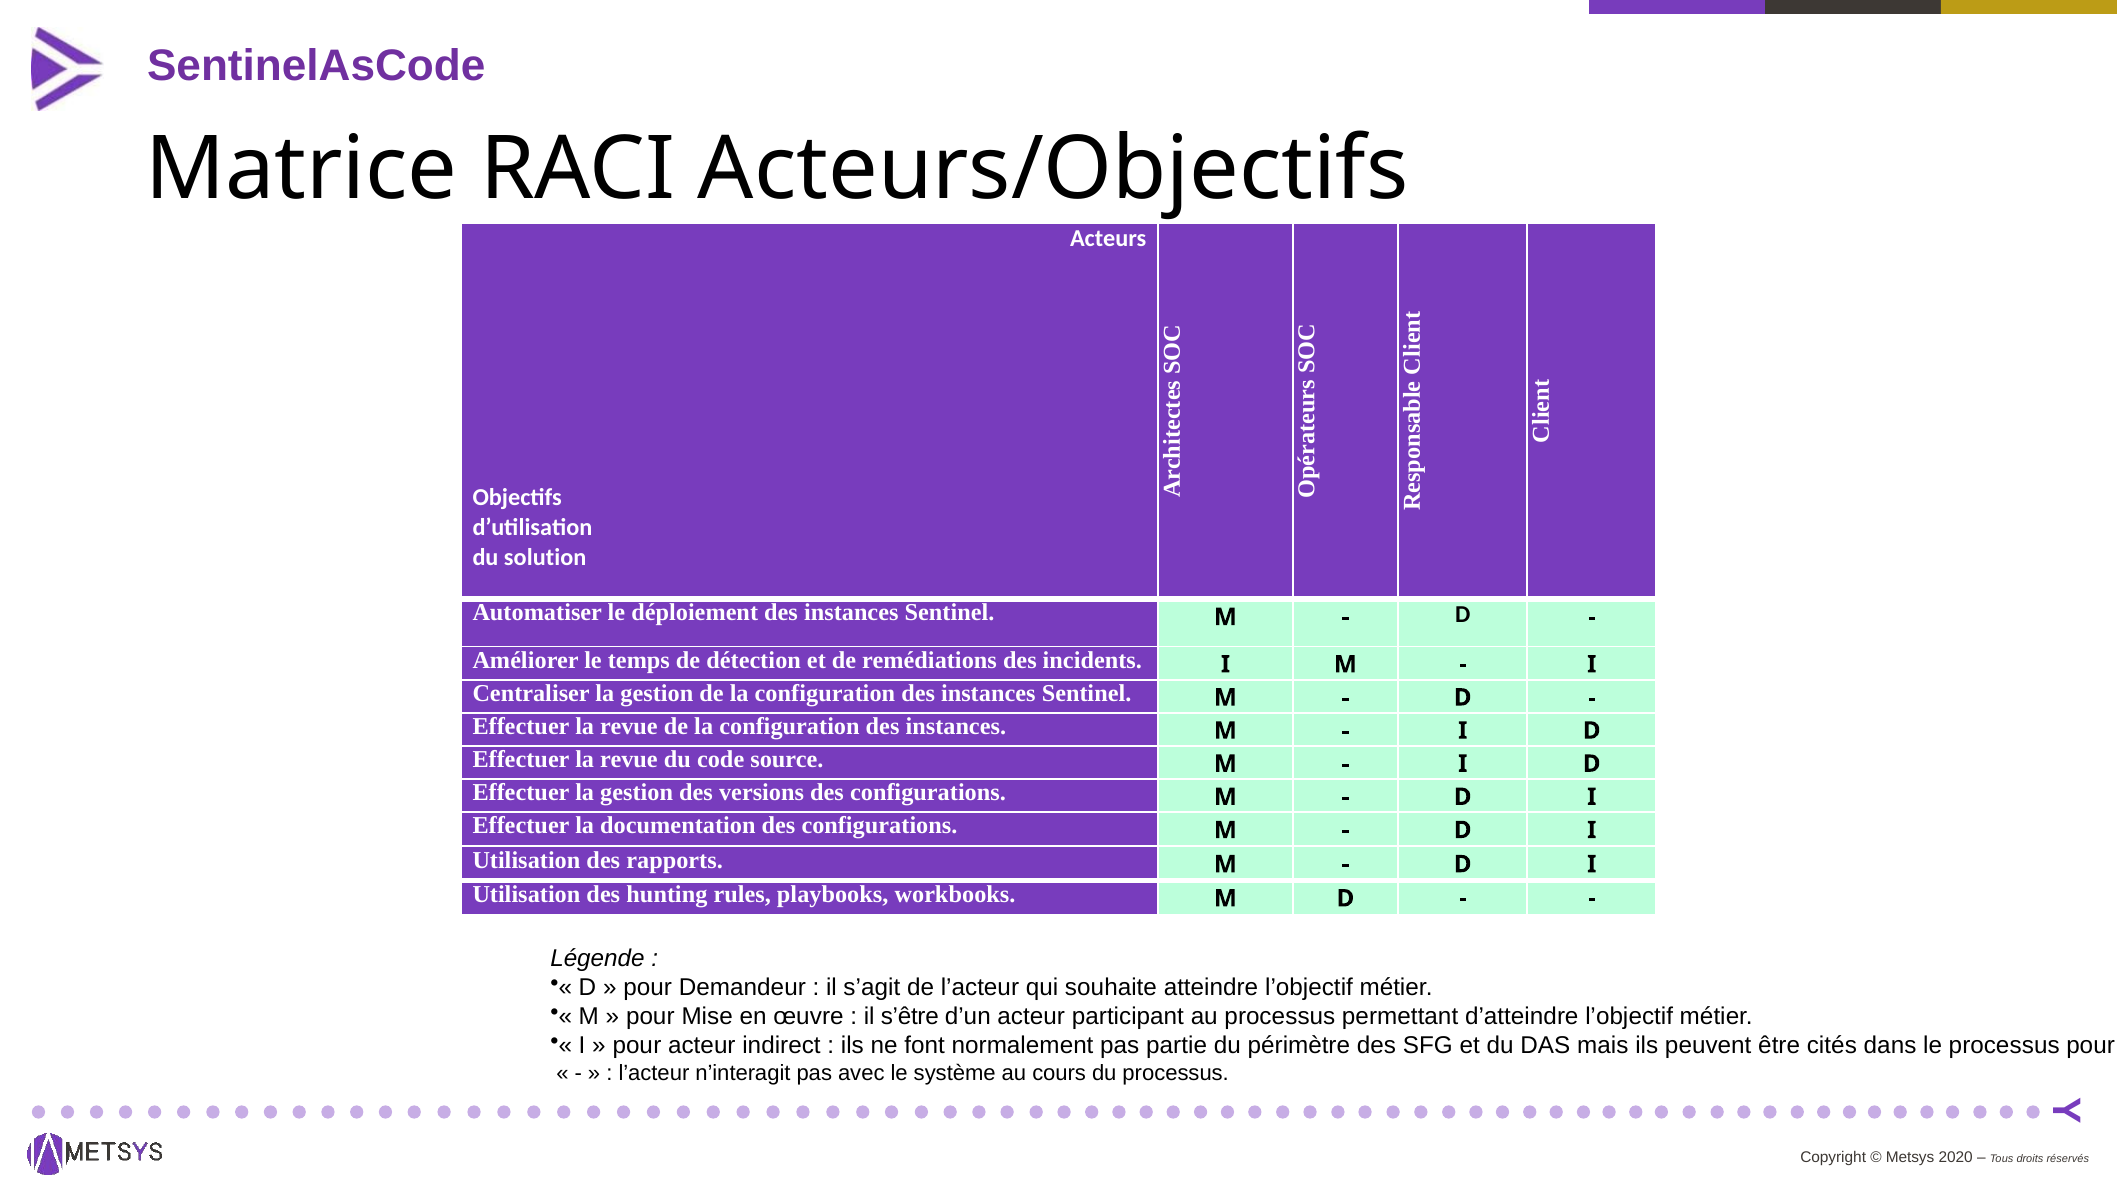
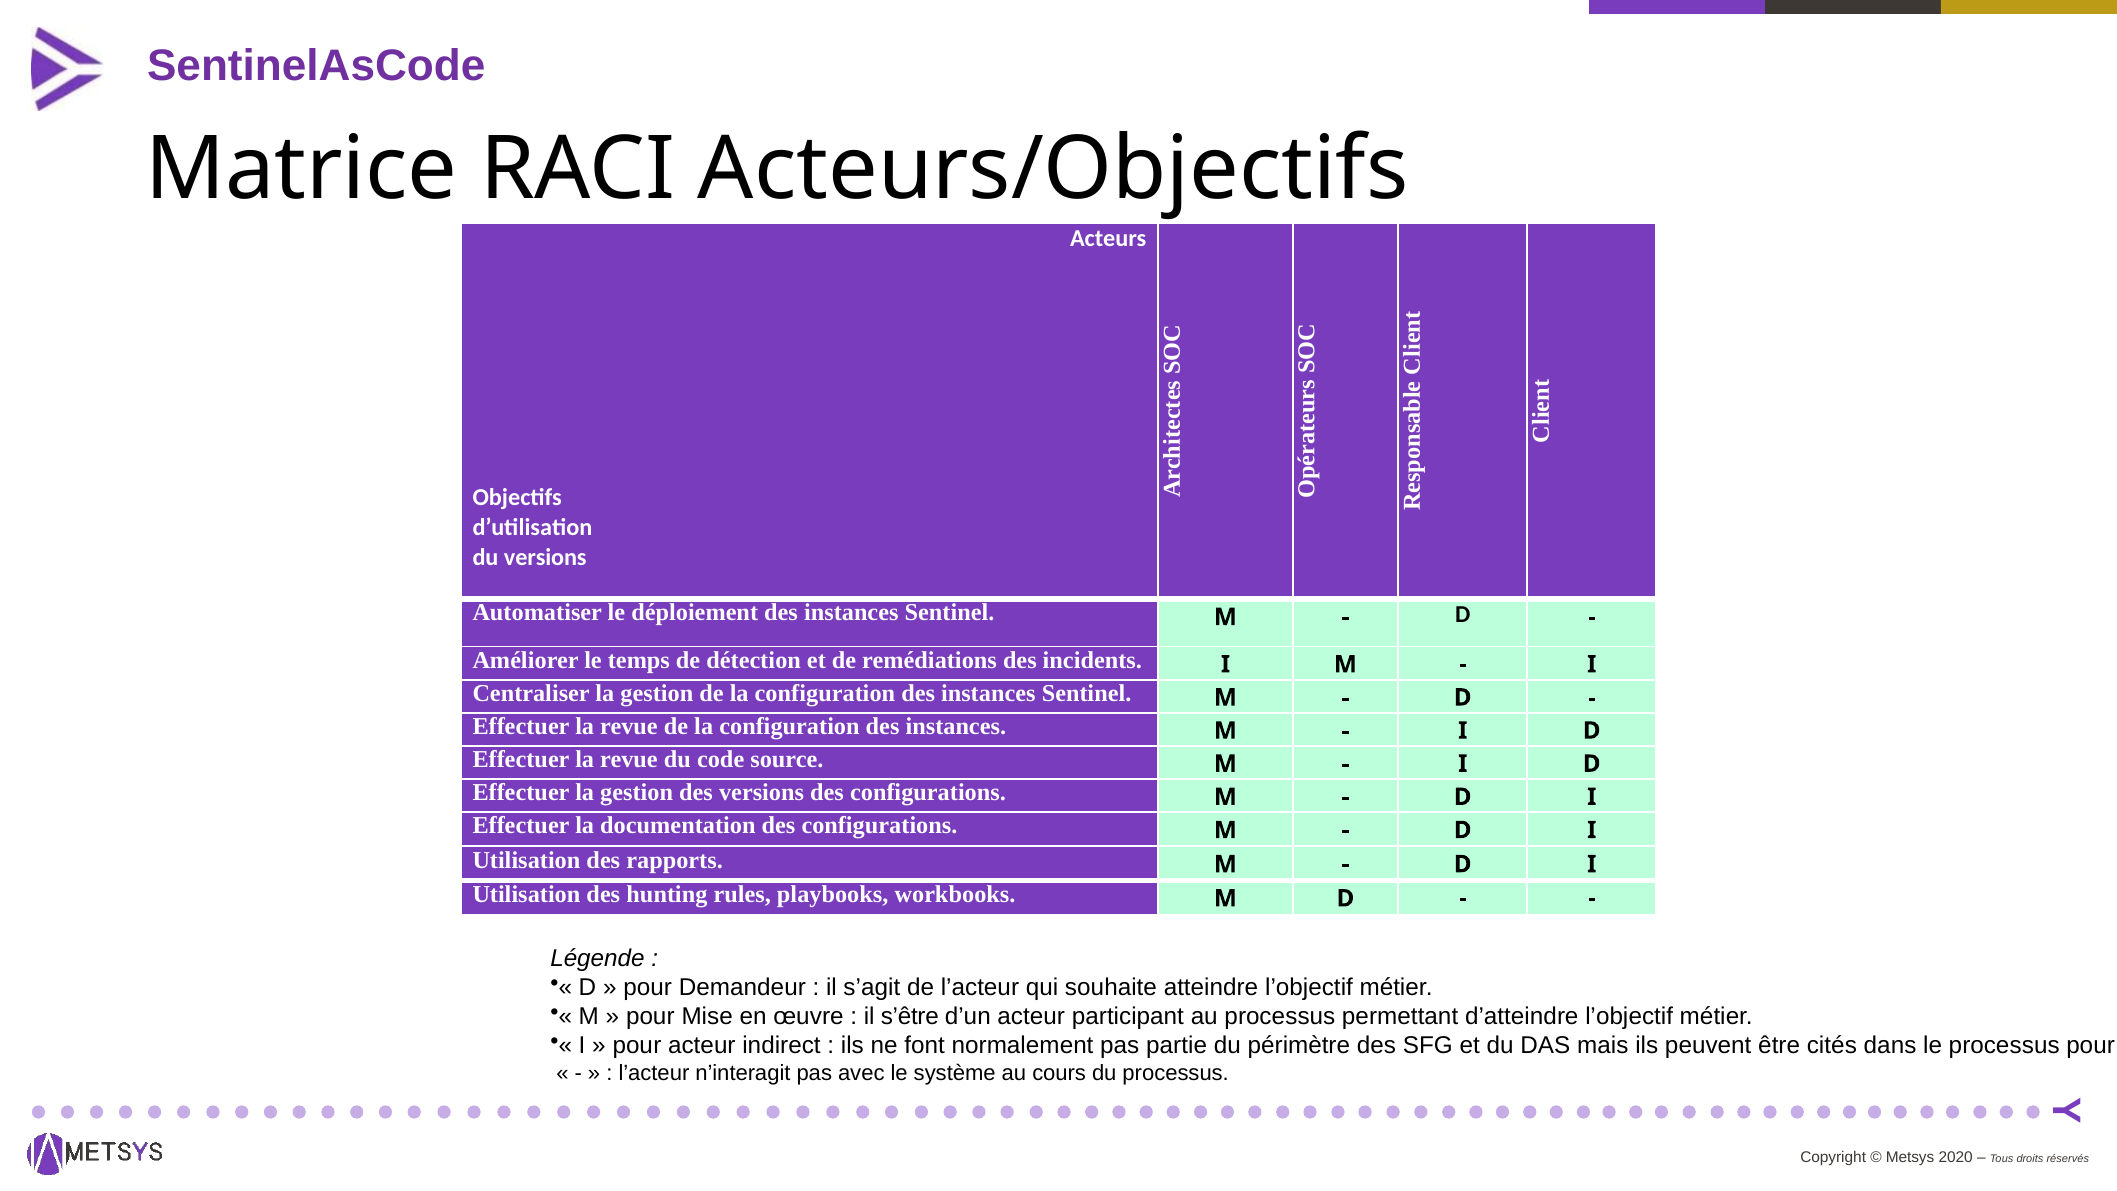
du solution: solution -> versions
